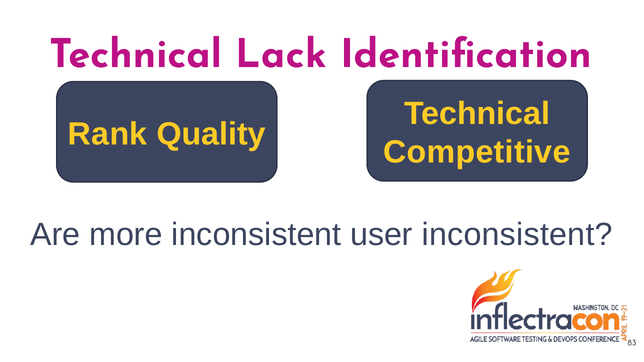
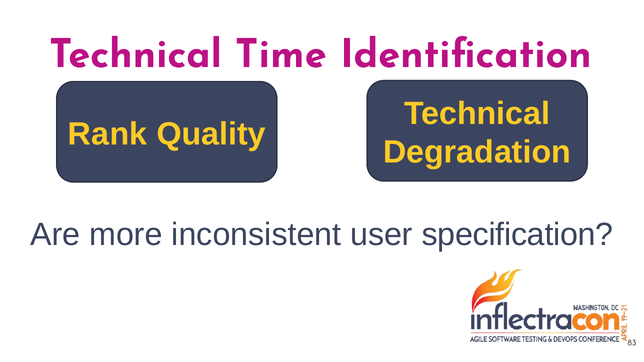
Lack: Lack -> Time
Competitive: Competitive -> Degradation
user inconsistent: inconsistent -> specification
